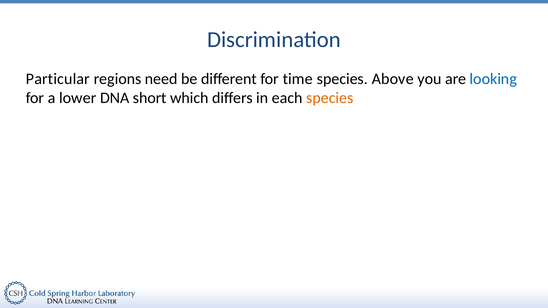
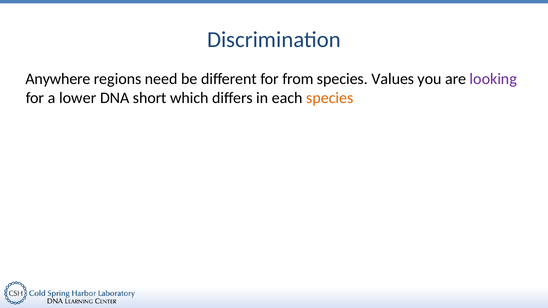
Particular: Particular -> Anywhere
time: time -> from
Above: Above -> Values
looking colour: blue -> purple
